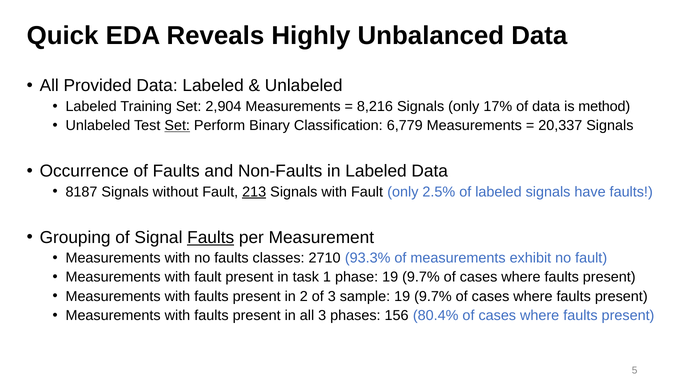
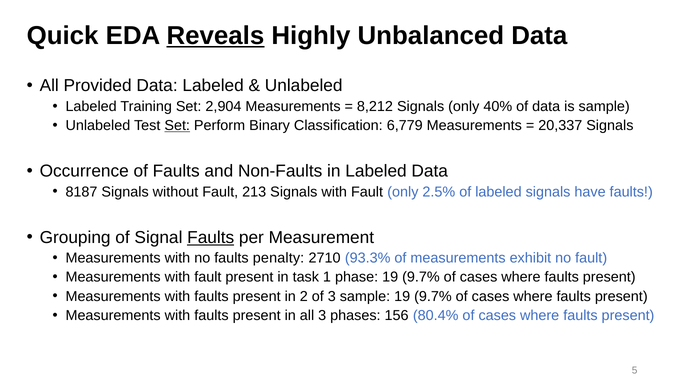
Reveals underline: none -> present
8,216: 8,216 -> 8,212
17%: 17% -> 40%
is method: method -> sample
213 underline: present -> none
classes: classes -> penalty
